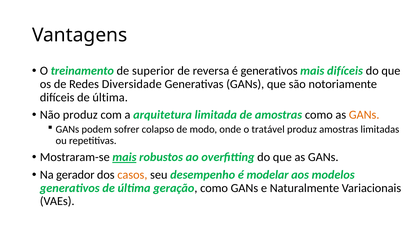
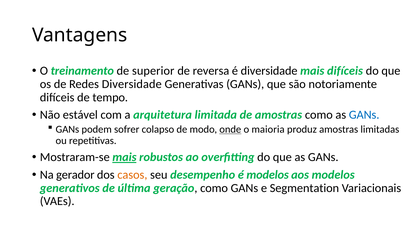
é generativos: generativos -> diversidade
difíceis de última: última -> tempo
Não produz: produz -> estável
GANs at (364, 115) colour: orange -> blue
onde underline: none -> present
tratável: tratável -> maioria
é modelar: modelar -> modelos
Naturalmente: Naturalmente -> Segmentation
